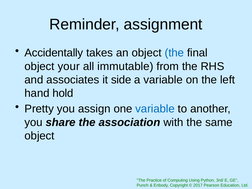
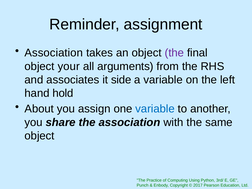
Accidentally at (54, 53): Accidentally -> Association
the at (174, 53) colour: blue -> purple
immutable: immutable -> arguments
Pretty: Pretty -> About
